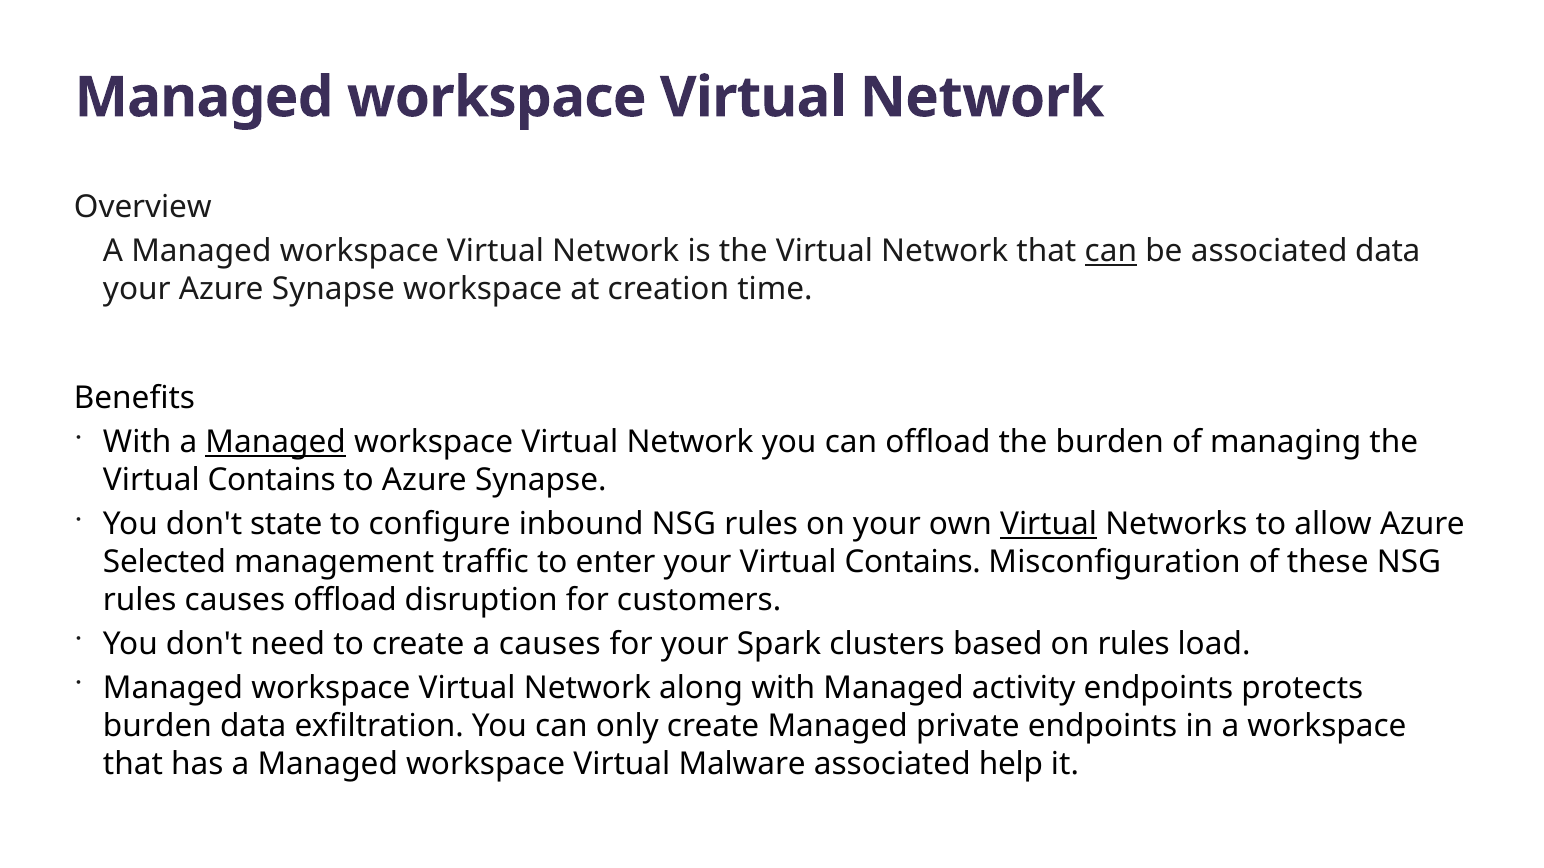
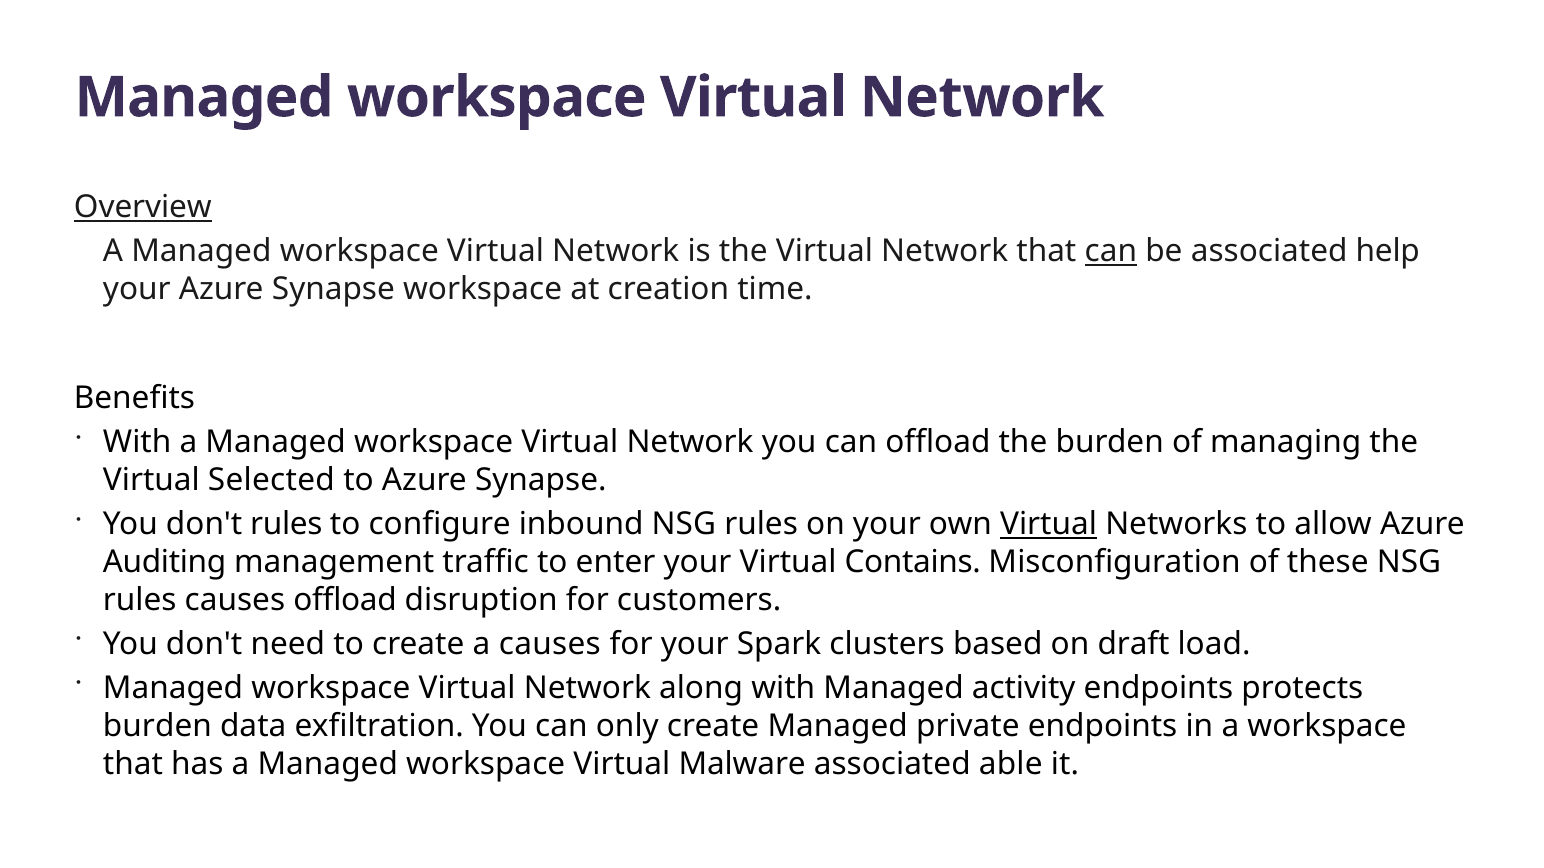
Overview underline: none -> present
associated data: data -> help
Managed at (276, 443) underline: present -> none
Contains at (272, 481): Contains -> Selected
don't state: state -> rules
Selected: Selected -> Auditing
on rules: rules -> draft
help: help -> able
